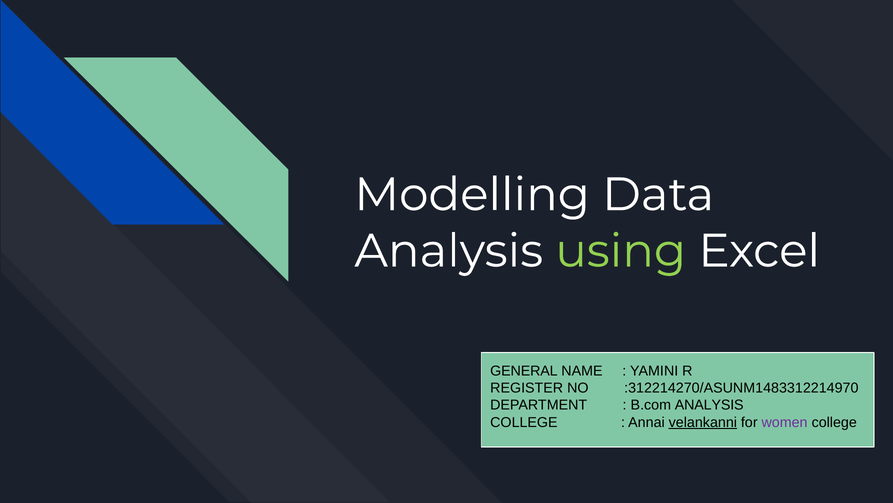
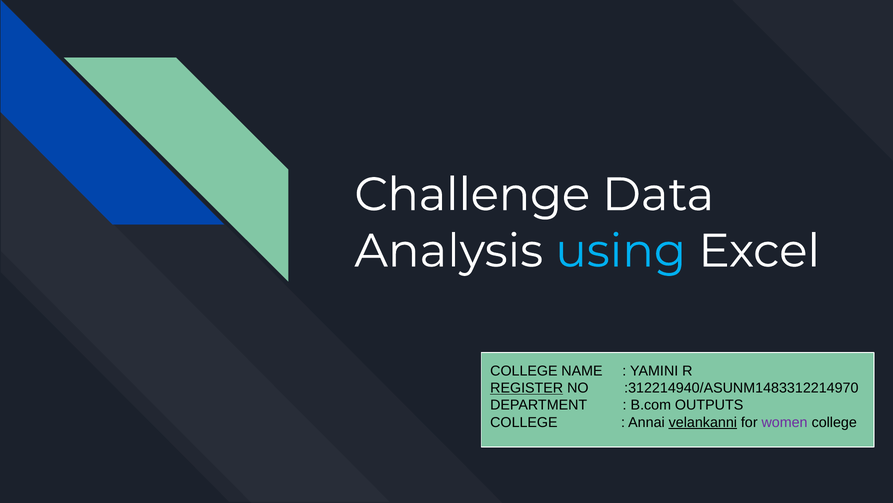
Modelling: Modelling -> Challenge
using colour: light green -> light blue
GENERAL at (524, 370): GENERAL -> COLLEGE
REGISTER underline: none -> present
:312214270/ASUNM1483312214970: :312214270/ASUNM1483312214970 -> :312214940/ASUNM1483312214970
B.com ANALYSIS: ANALYSIS -> OUTPUTS
